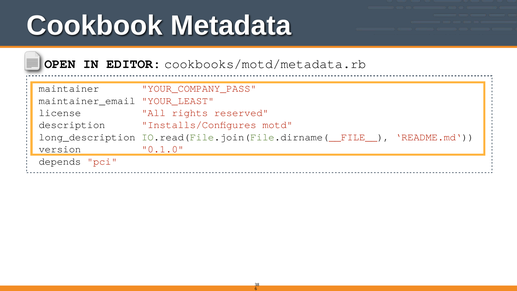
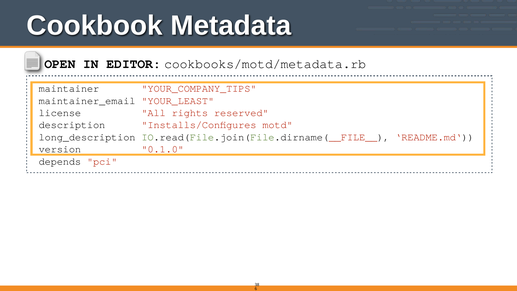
YOUR_COMPANY_PASS: YOUR_COMPANY_PASS -> YOUR_COMPANY_TIPS
